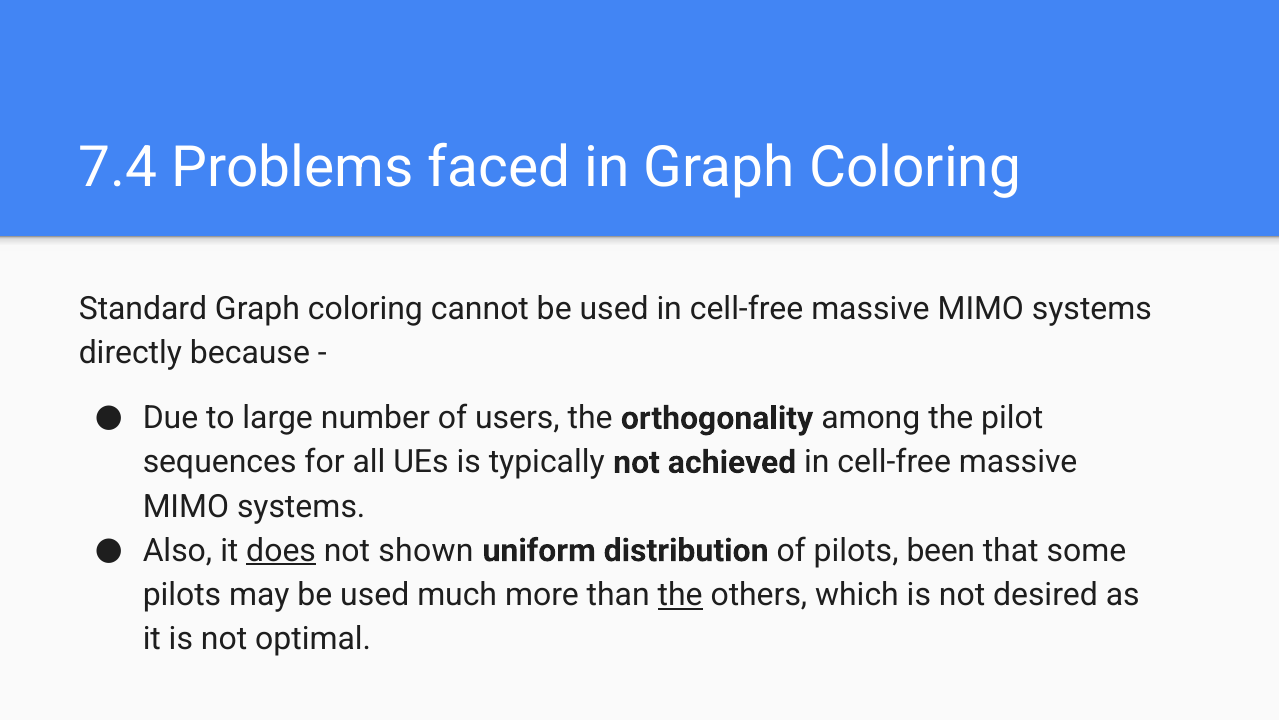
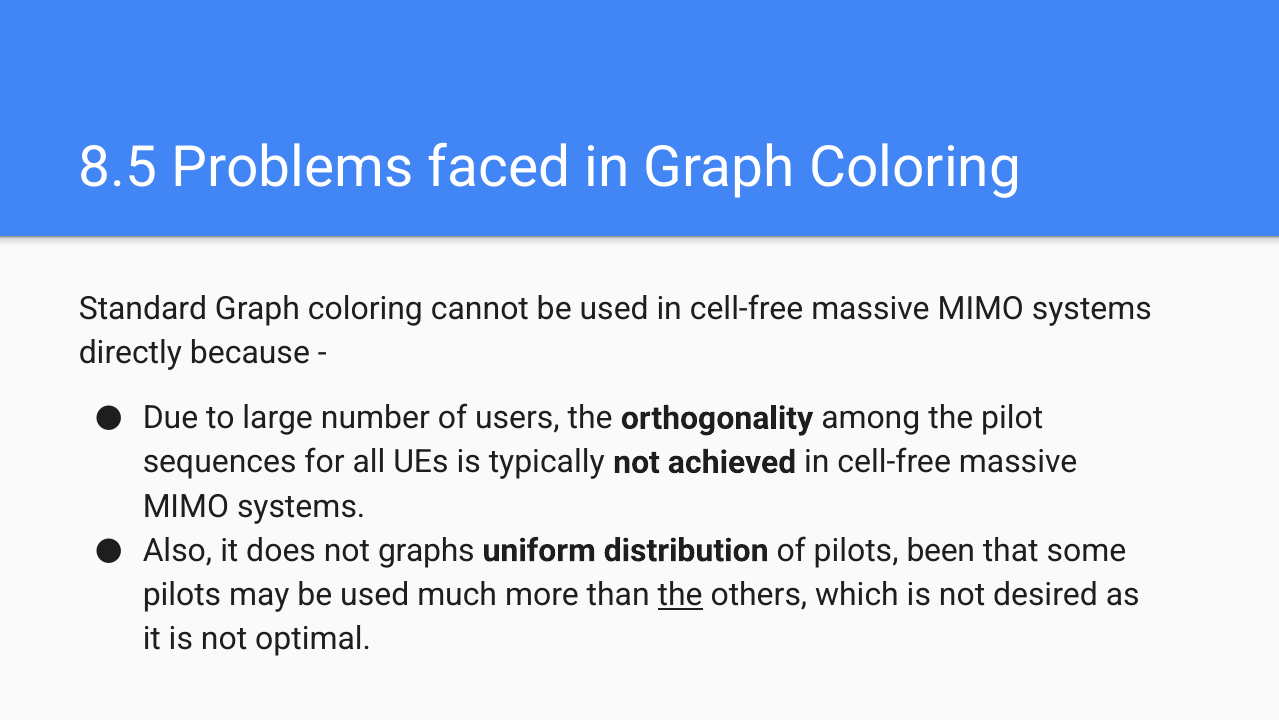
7.4: 7.4 -> 8.5
does underline: present -> none
shown: shown -> graphs
